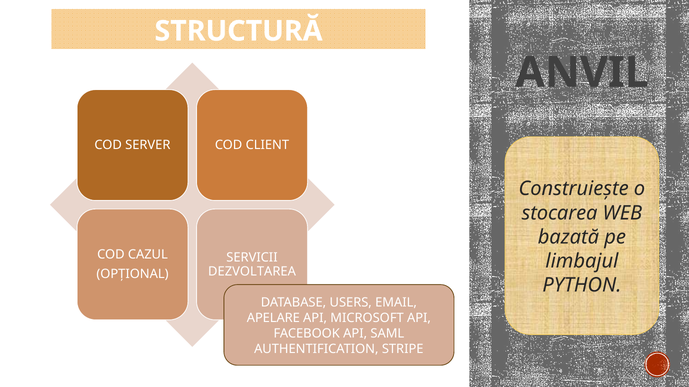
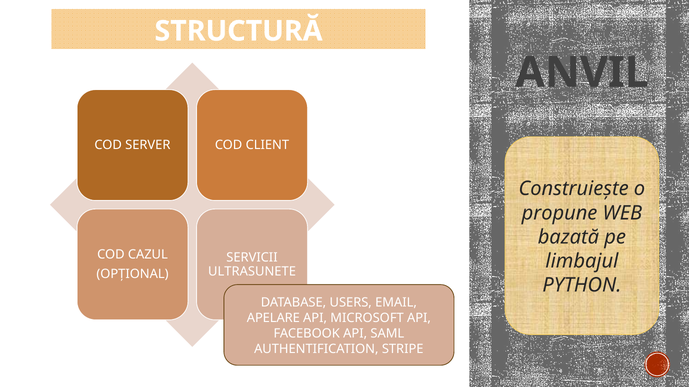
stocarea: stocarea -> propune
DEZVOLTAREA: DEZVOLTAREA -> ULTRASUNETE
